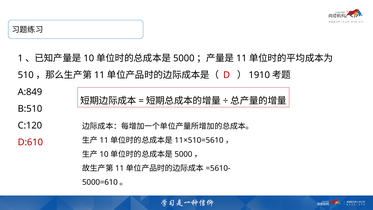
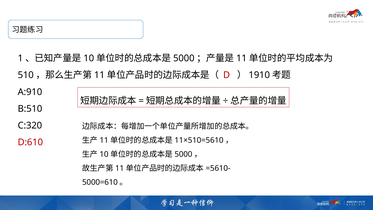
A:849: A:849 -> A:910
C:120: C:120 -> C:320
